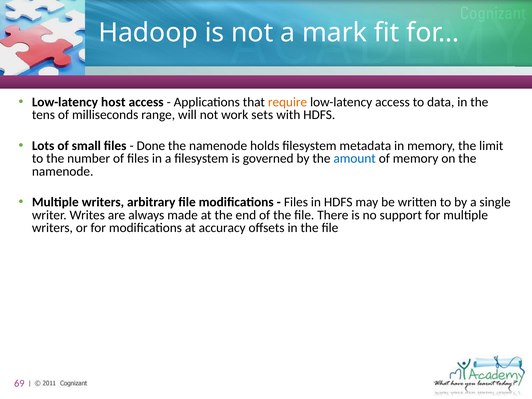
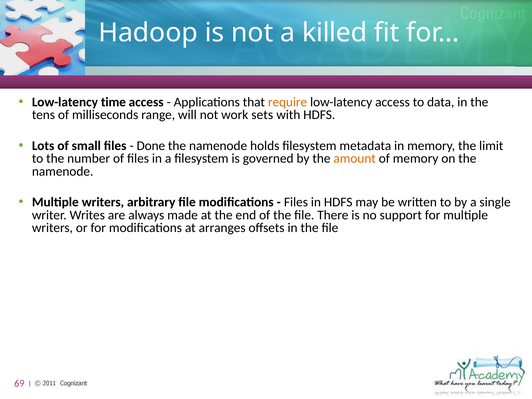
mark: mark -> killed
host: host -> time
amount colour: blue -> orange
accuracy: accuracy -> arranges
